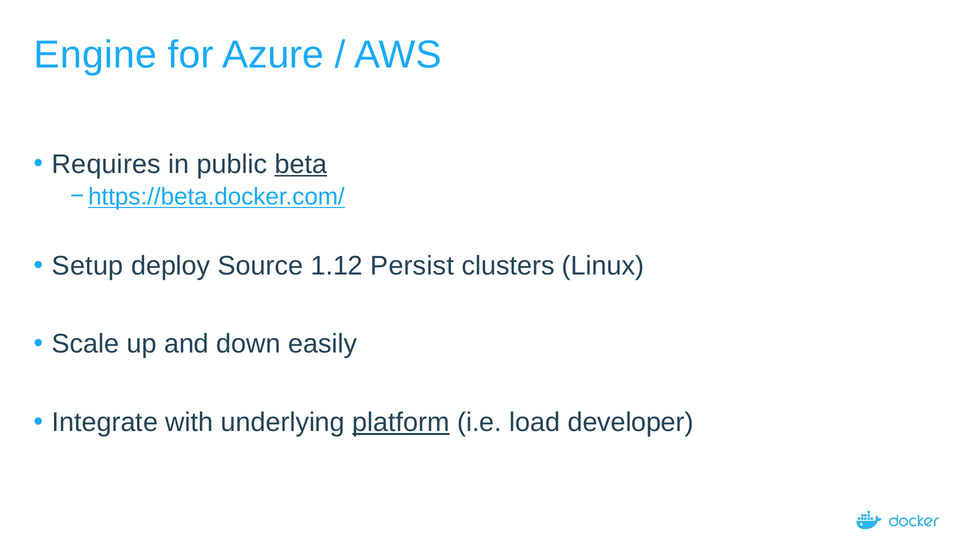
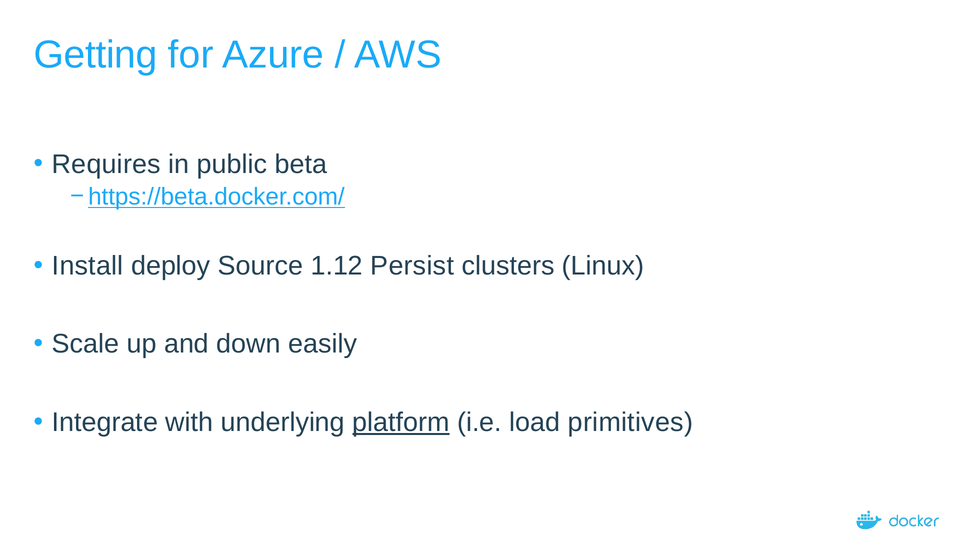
Engine: Engine -> Getting
beta underline: present -> none
Setup: Setup -> Install
developer: developer -> primitives
